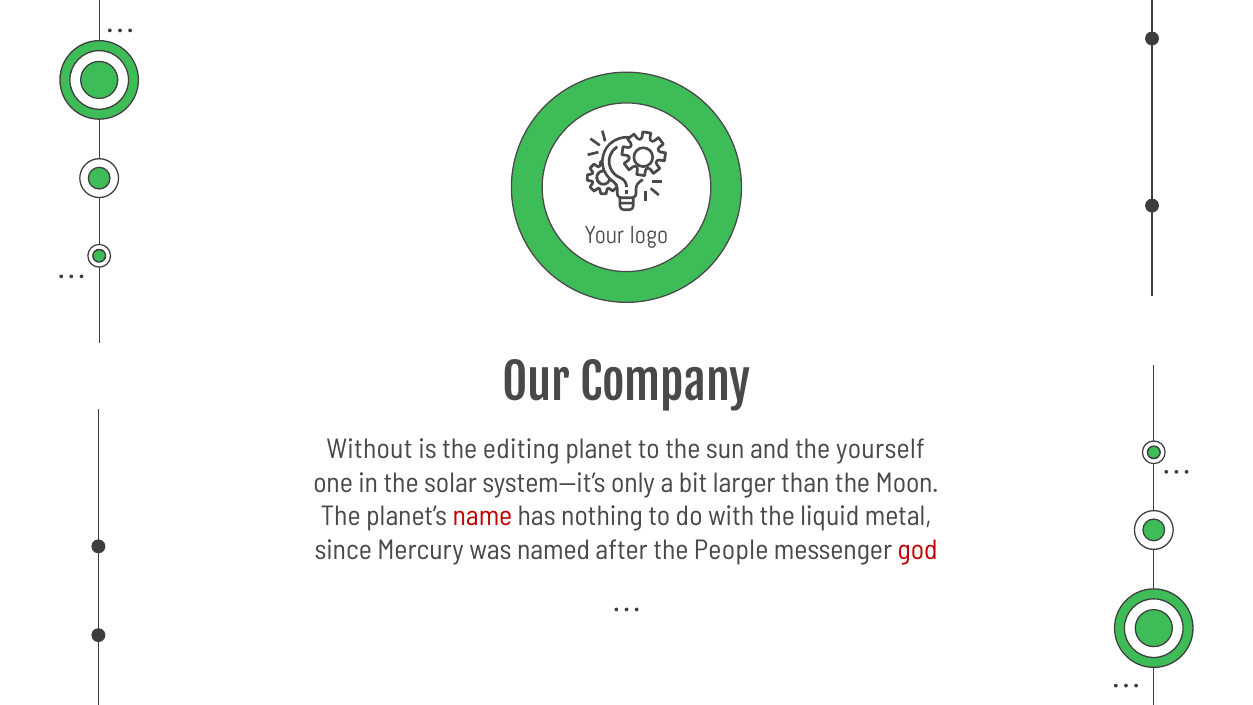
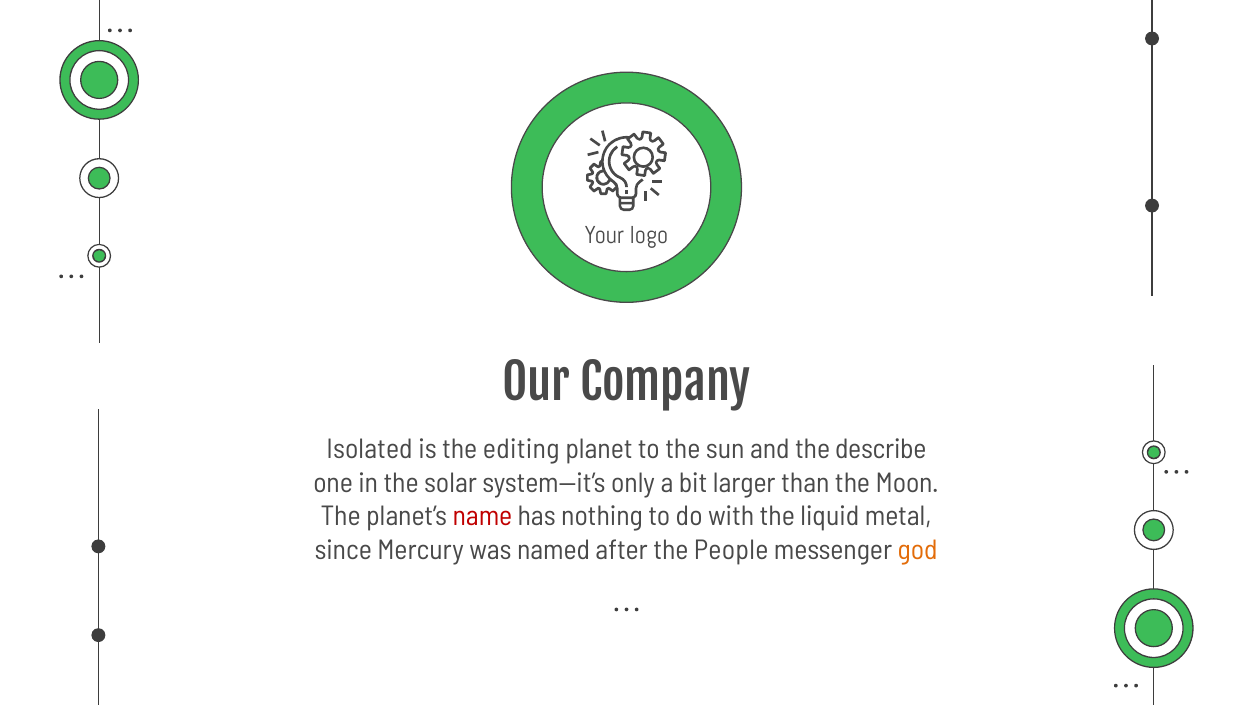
Without: Without -> Isolated
yourself: yourself -> describe
god colour: red -> orange
